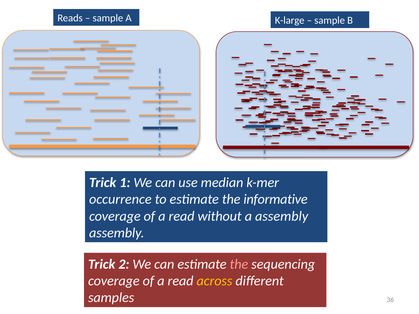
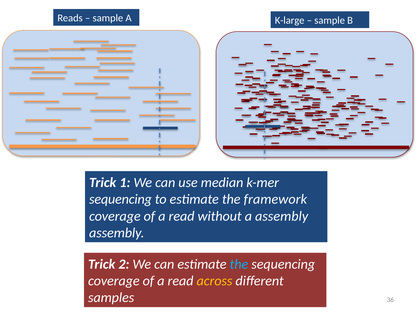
occurrence at (120, 199): occurrence -> sequencing
informative: informative -> framework
the at (239, 264) colour: pink -> light blue
